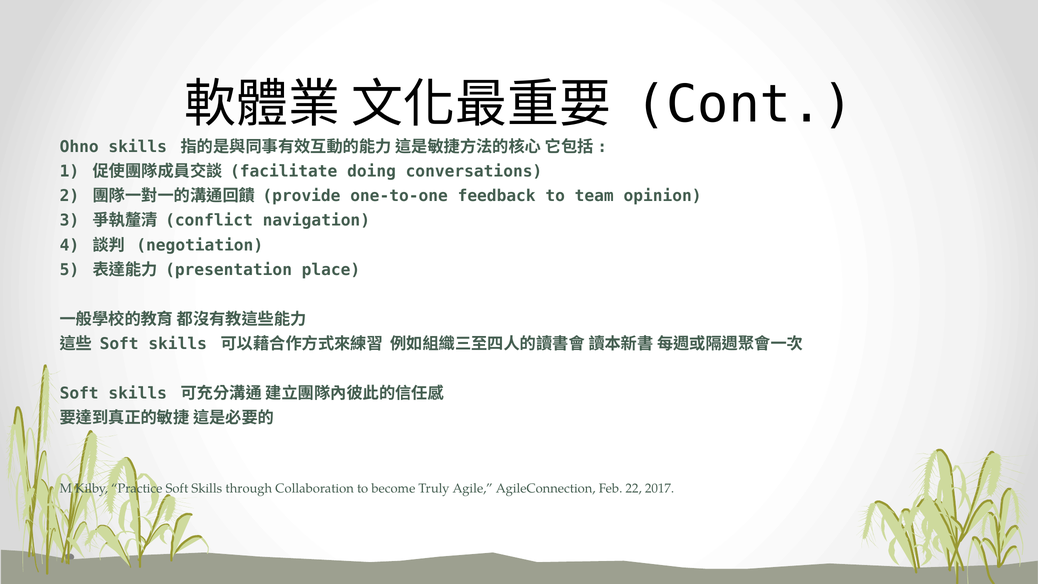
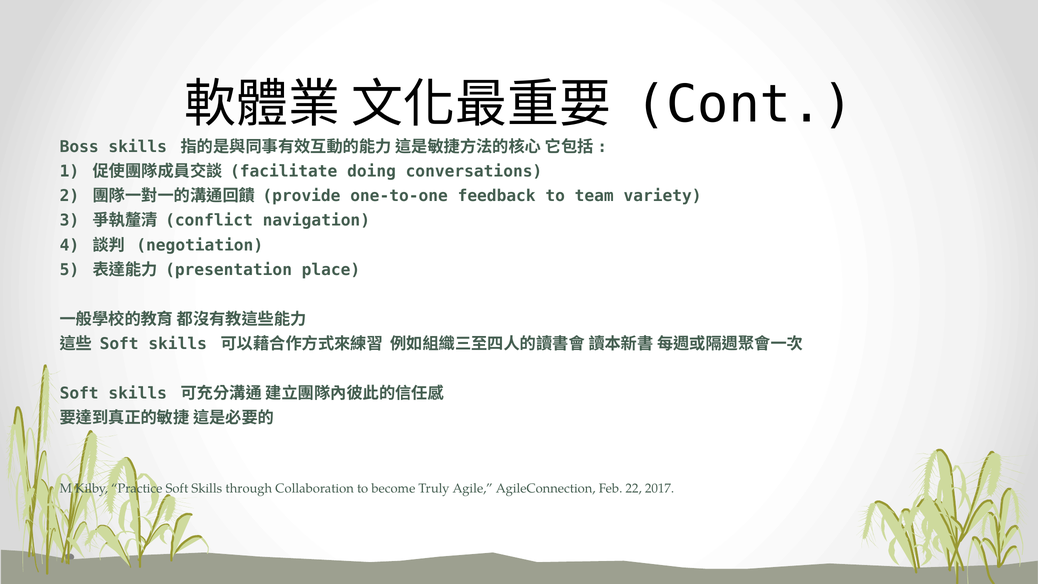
Ohno: Ohno -> Boss
opinion: opinion -> variety
